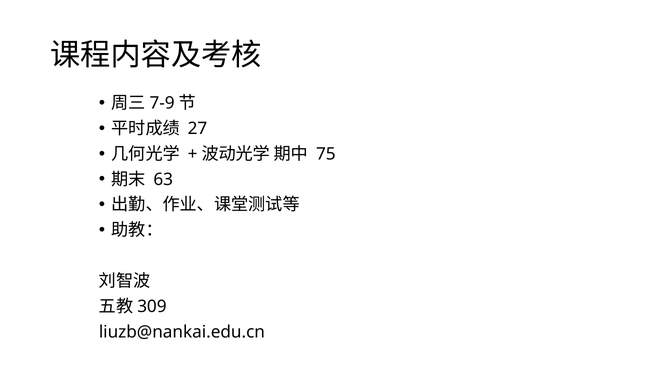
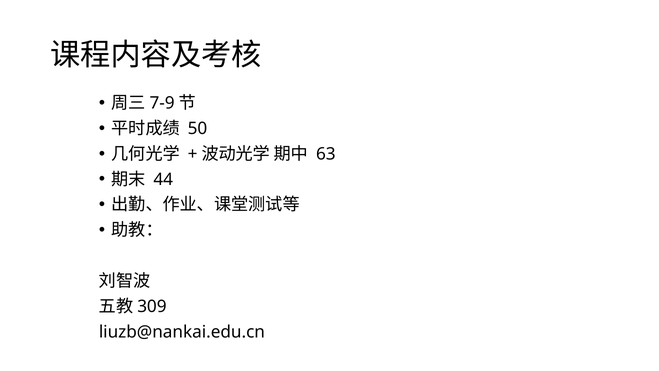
27: 27 -> 50
75: 75 -> 63
63: 63 -> 44
